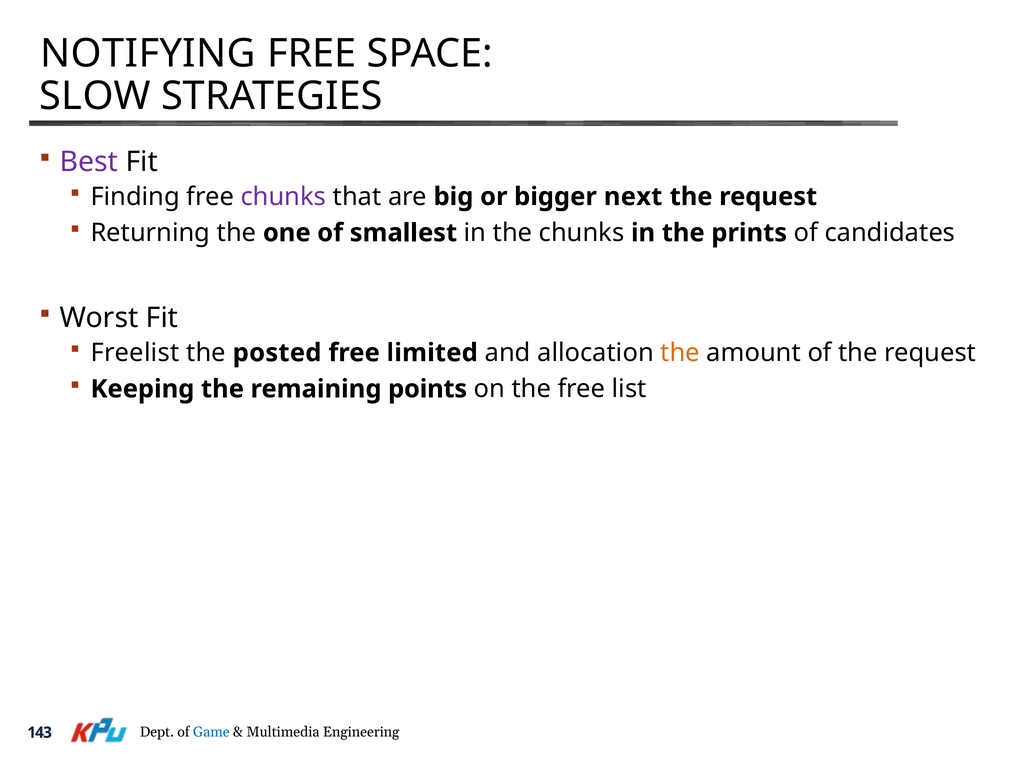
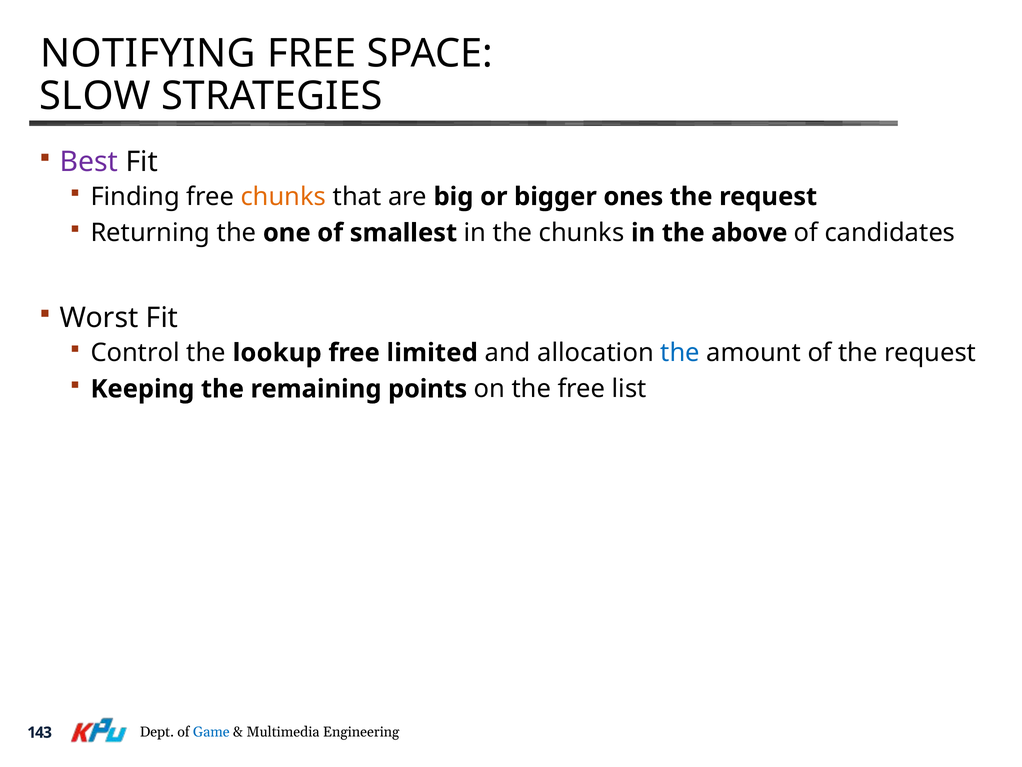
chunks at (283, 197) colour: purple -> orange
next: next -> ones
prints: prints -> above
Freelist: Freelist -> Control
posted: posted -> lookup
the at (680, 353) colour: orange -> blue
